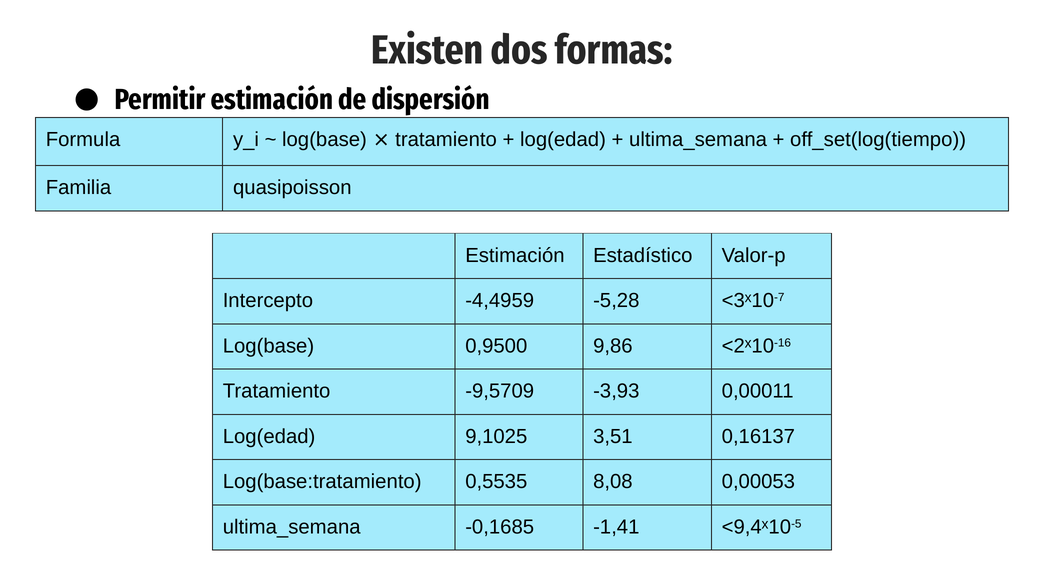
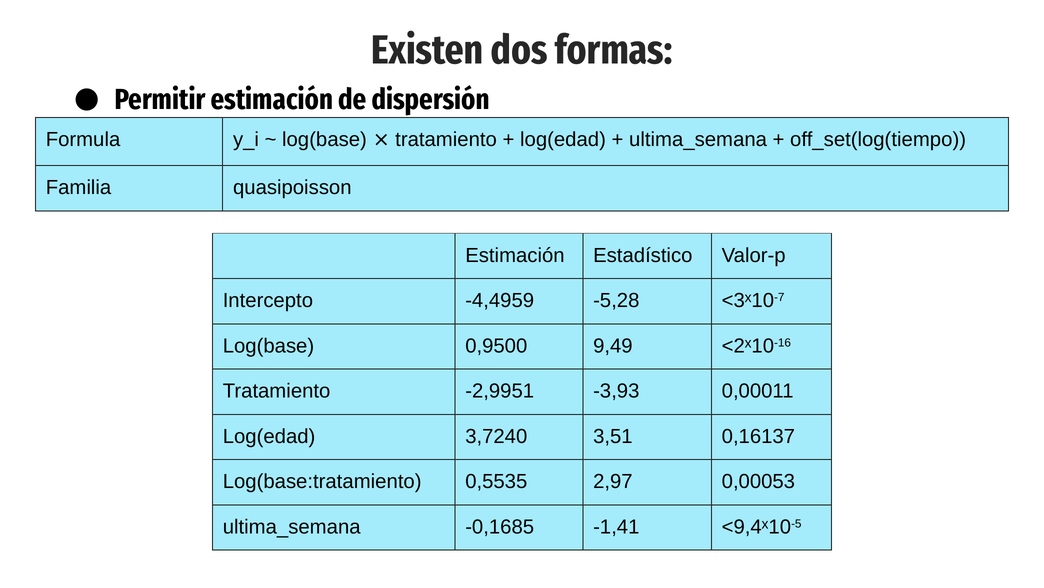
9,86: 9,86 -> 9,49
-9,5709: -9,5709 -> -2,9951
9,1025: 9,1025 -> 3,7240
8,08: 8,08 -> 2,97
